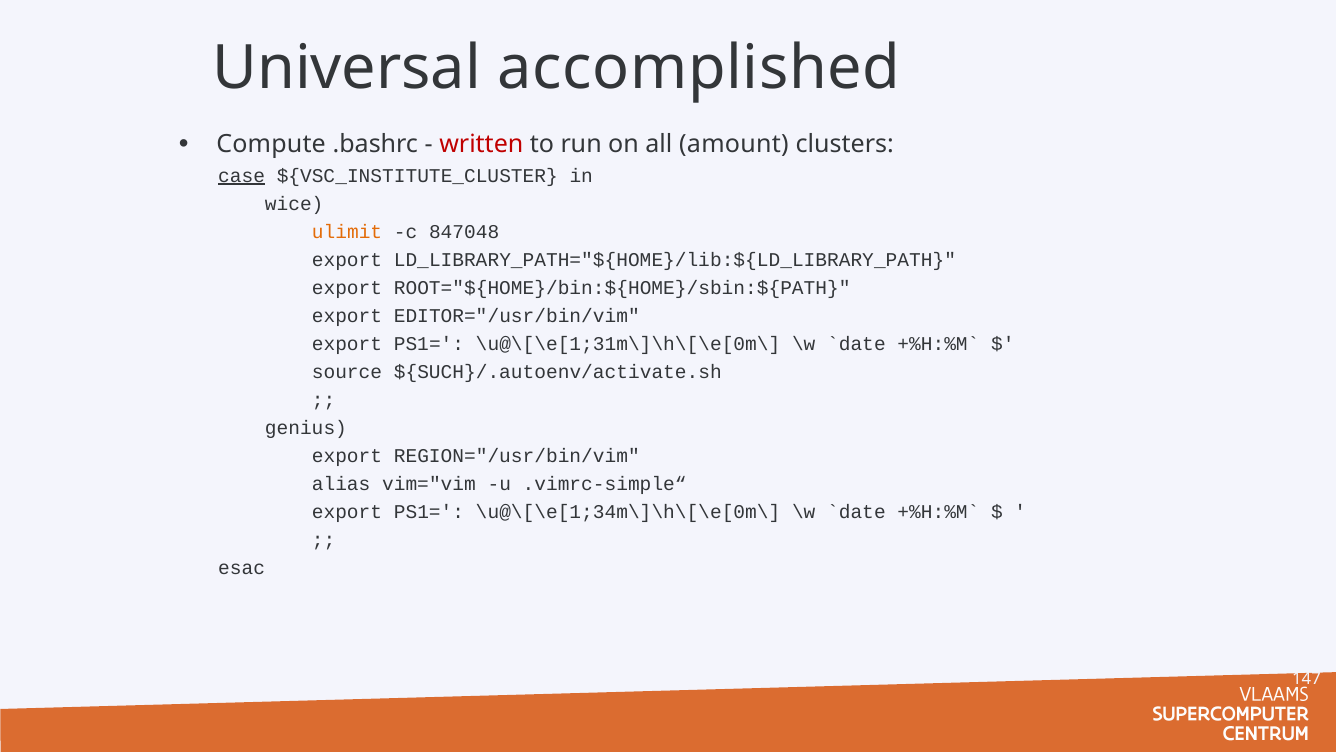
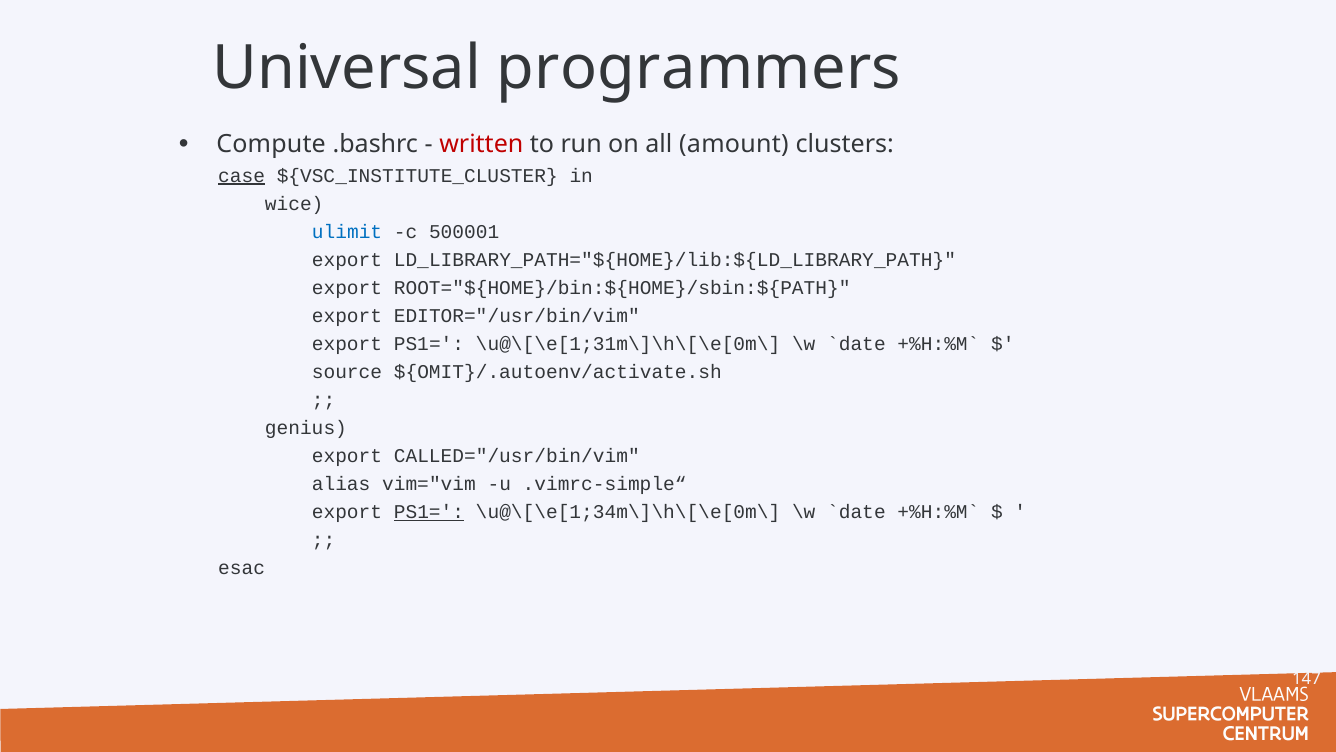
accomplished: accomplished -> programmers
ulimit colour: orange -> blue
847048: 847048 -> 500001
${SUCH}/.autoenv/activate.sh: ${SUCH}/.autoenv/activate.sh -> ${OMIT}/.autoenv/activate.sh
REGION="/usr/bin/vim: REGION="/usr/bin/vim -> CALLED="/usr/bin/vim
PS1= at (429, 512) underline: none -> present
